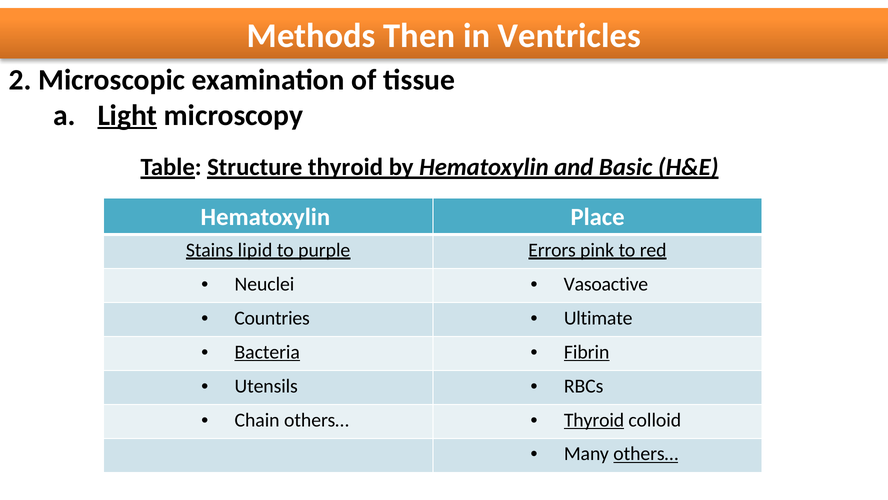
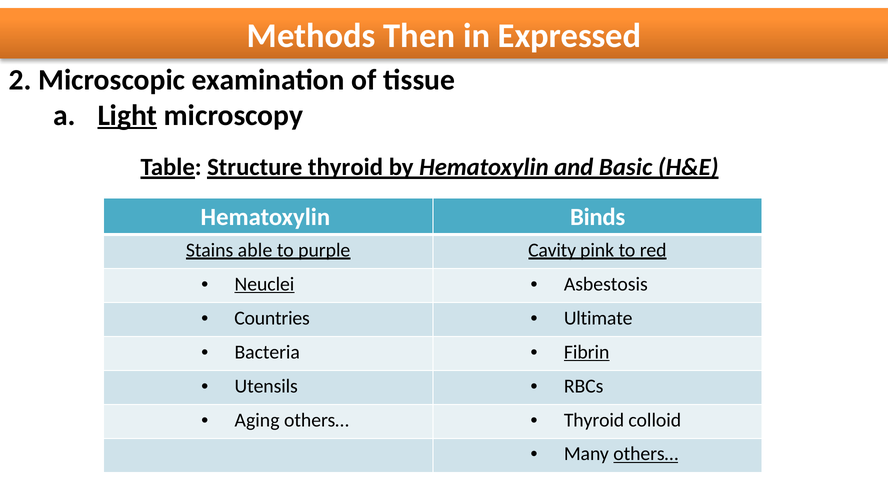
Ventricles: Ventricles -> Expressed
Place: Place -> Binds
lipid: lipid -> able
Errors: Errors -> Cavity
Neuclei underline: none -> present
Vasoactive: Vasoactive -> Asbestosis
Bacteria underline: present -> none
Chain: Chain -> Aging
Thyroid at (594, 420) underline: present -> none
